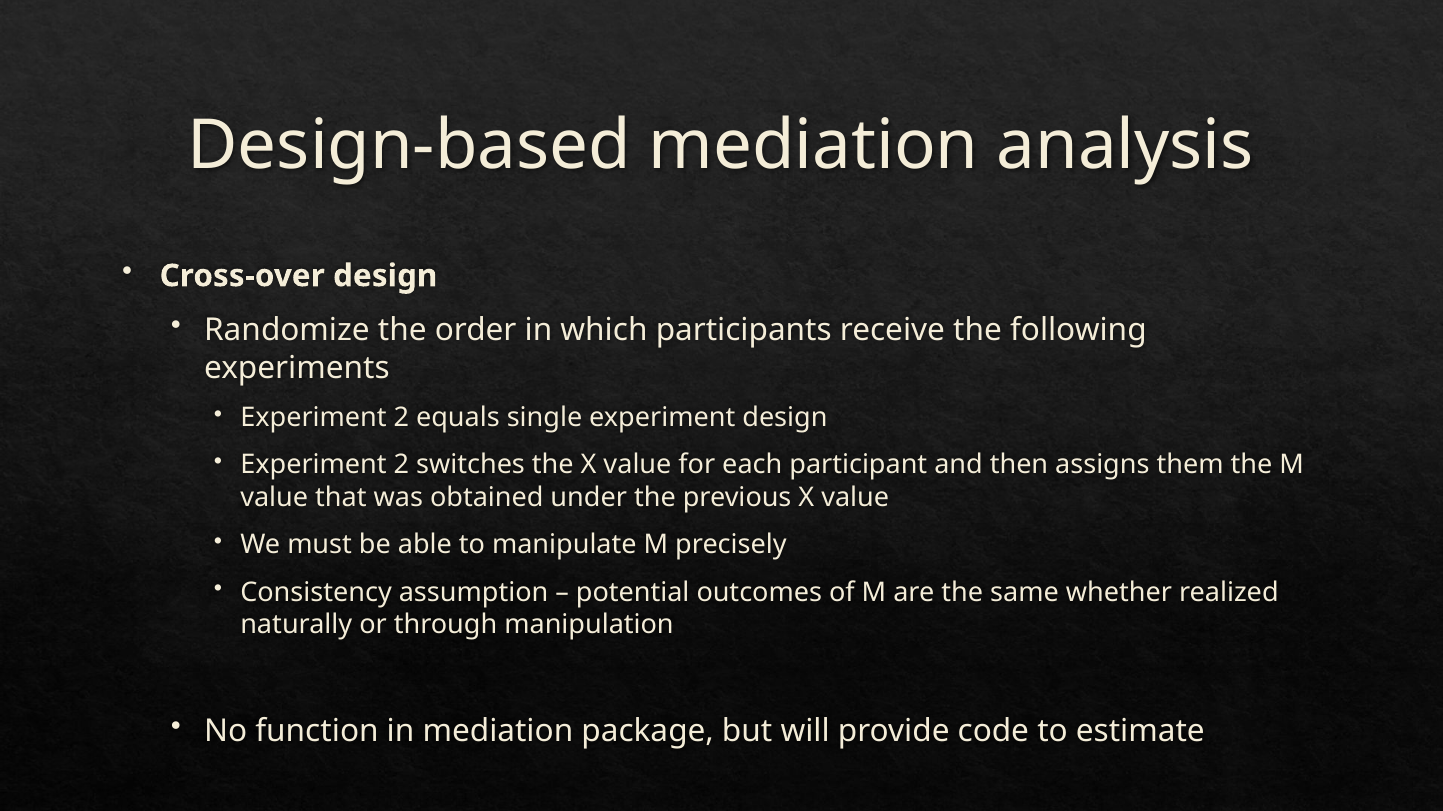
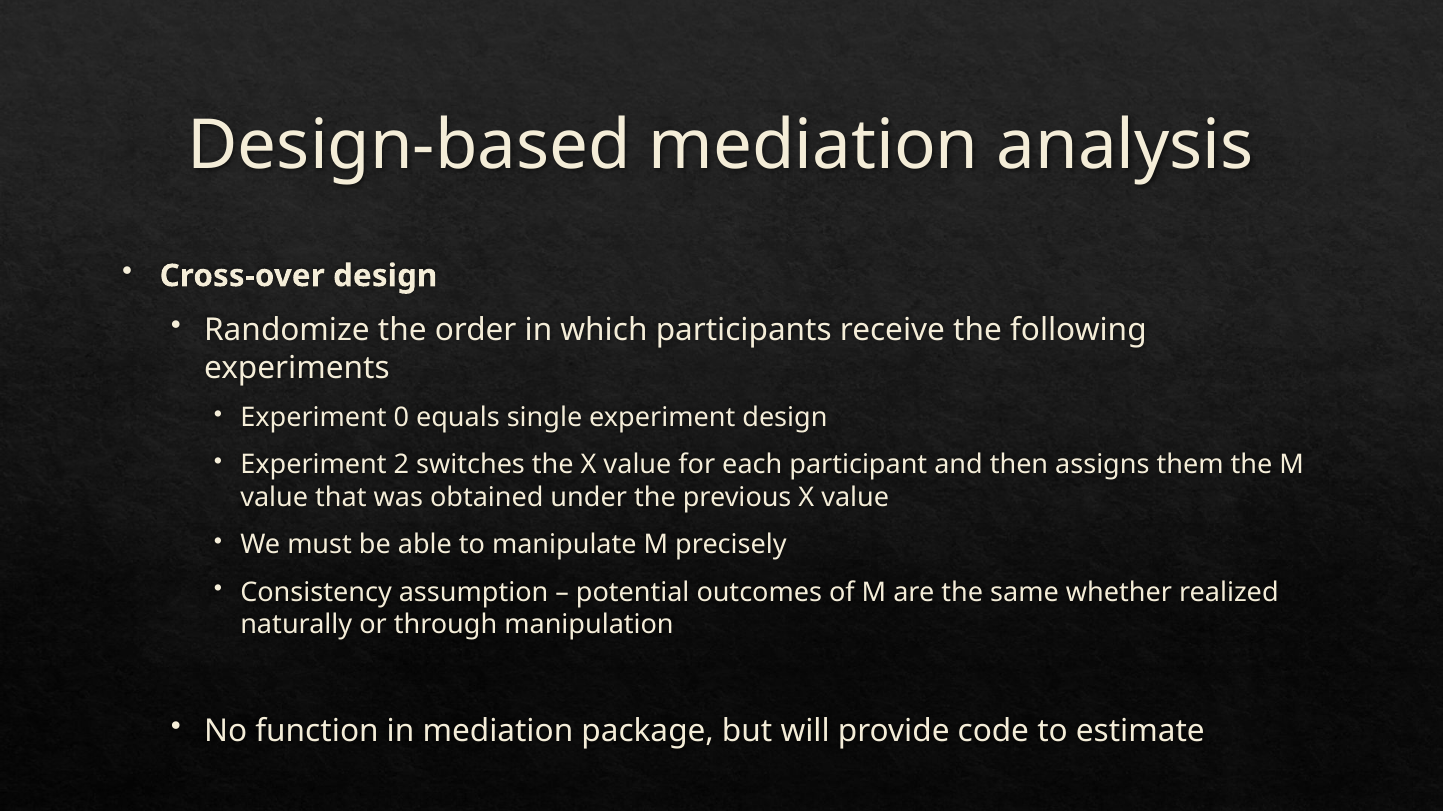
2 at (401, 418): 2 -> 0
